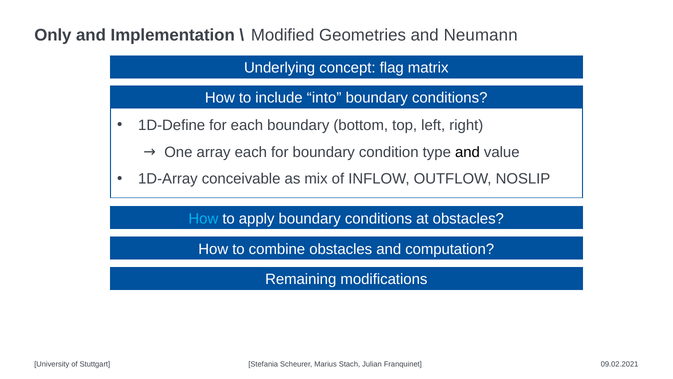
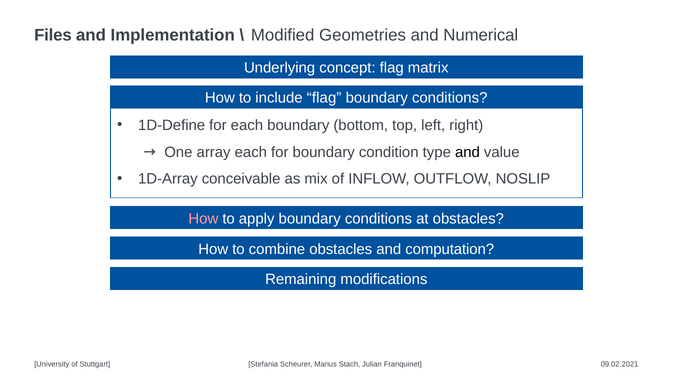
Only: Only -> Files
Neumann: Neumann -> Numerical
include into: into -> flag
How at (203, 218) colour: light blue -> pink
